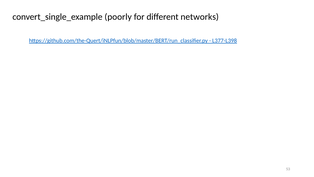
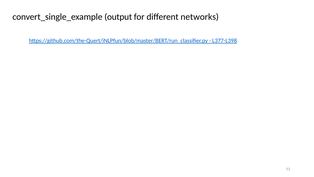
poorly: poorly -> output
